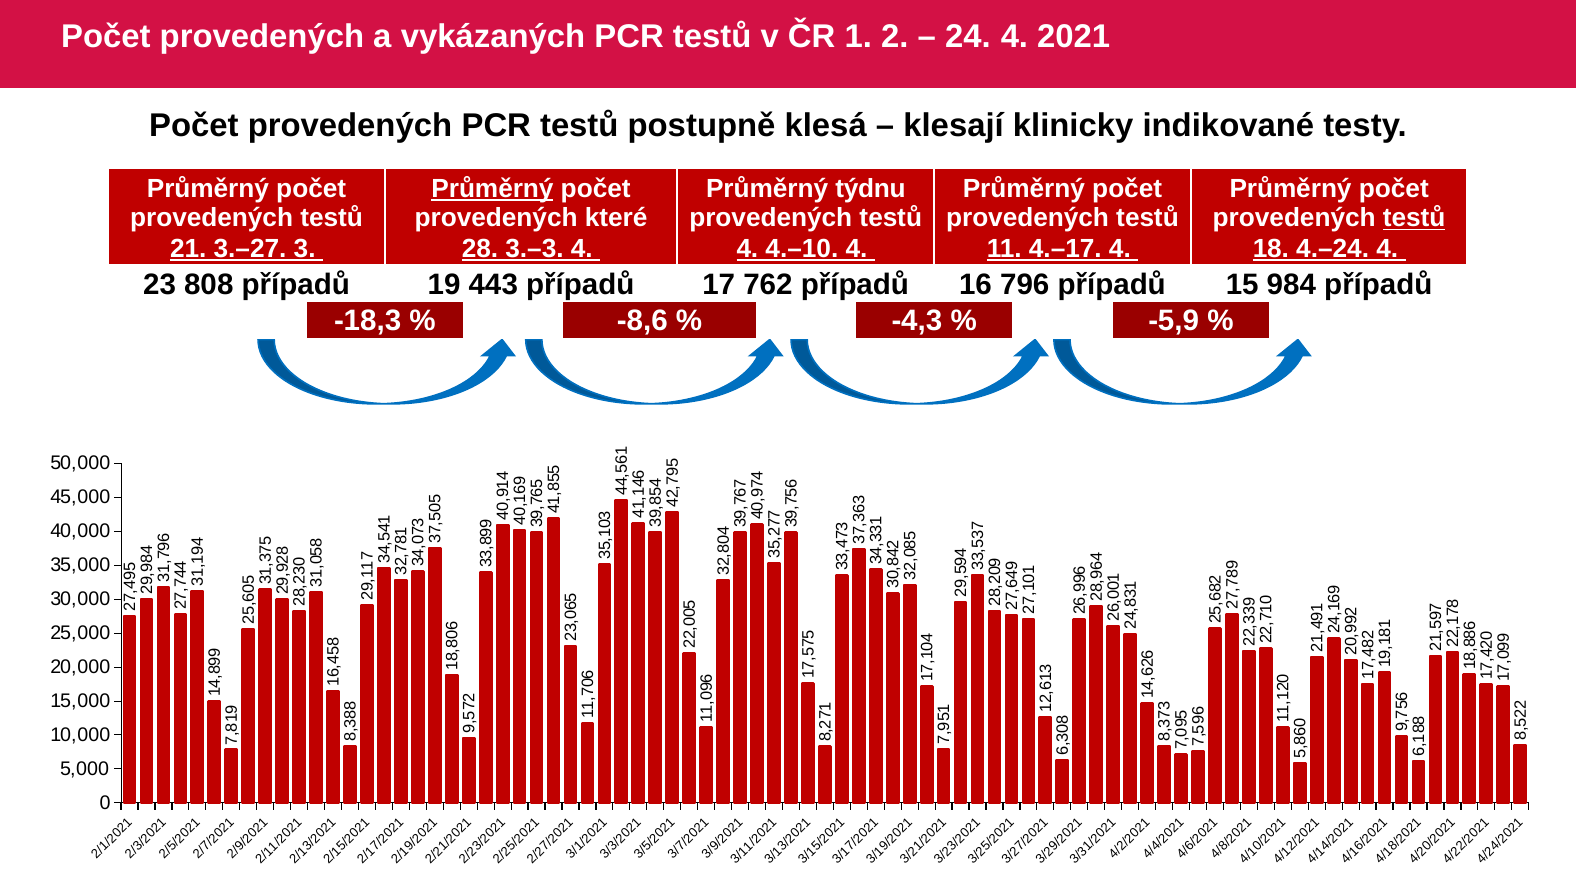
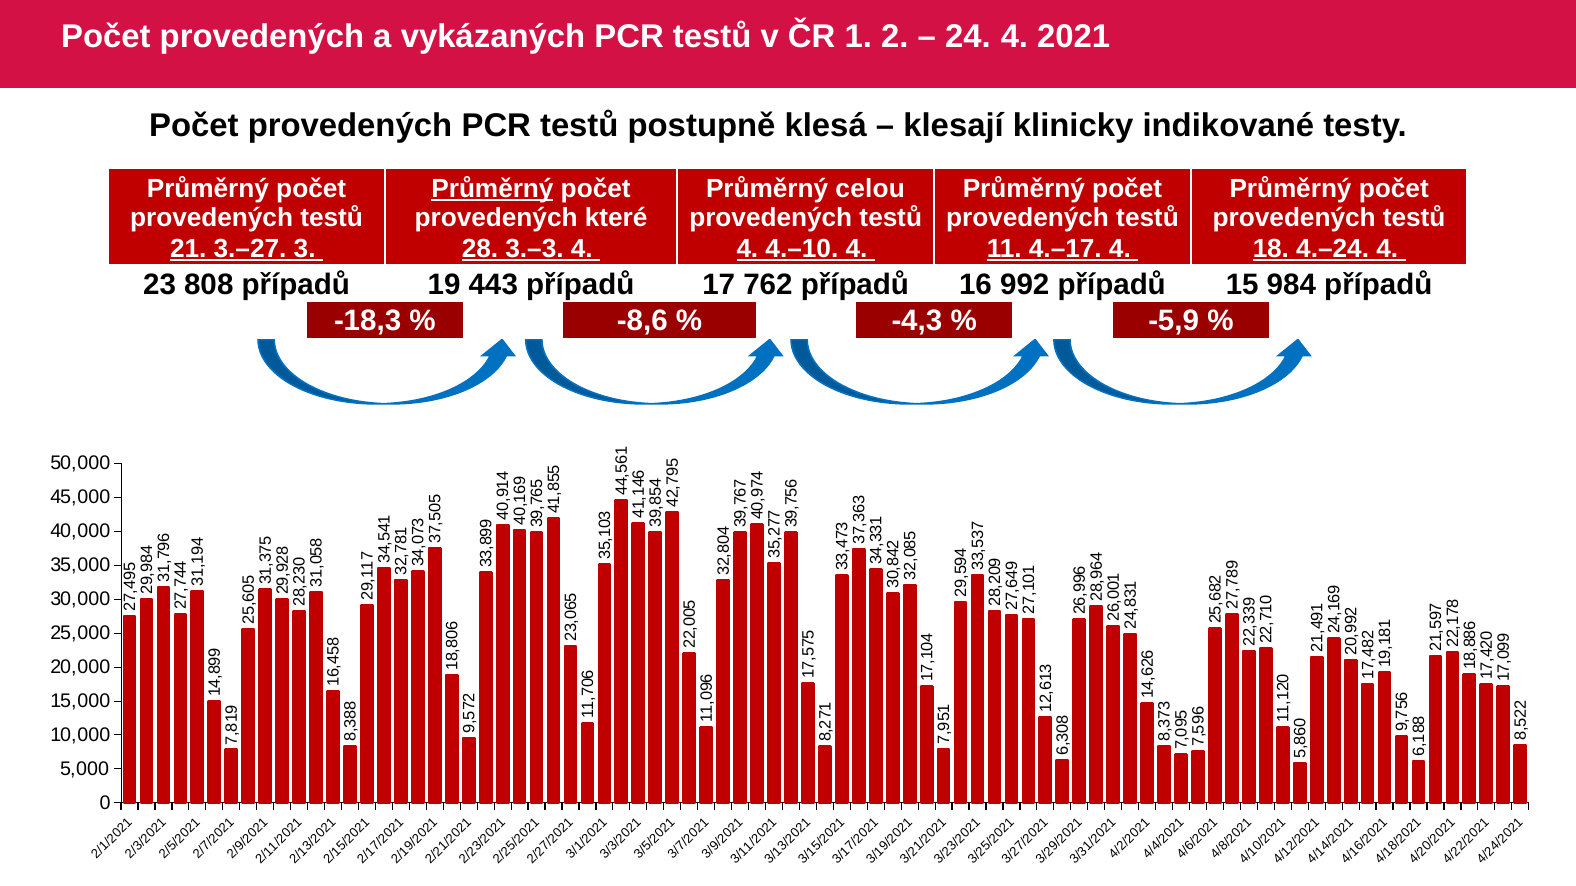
týdnu: týdnu -> celou
testů at (1414, 218) underline: present -> none
796: 796 -> 992
